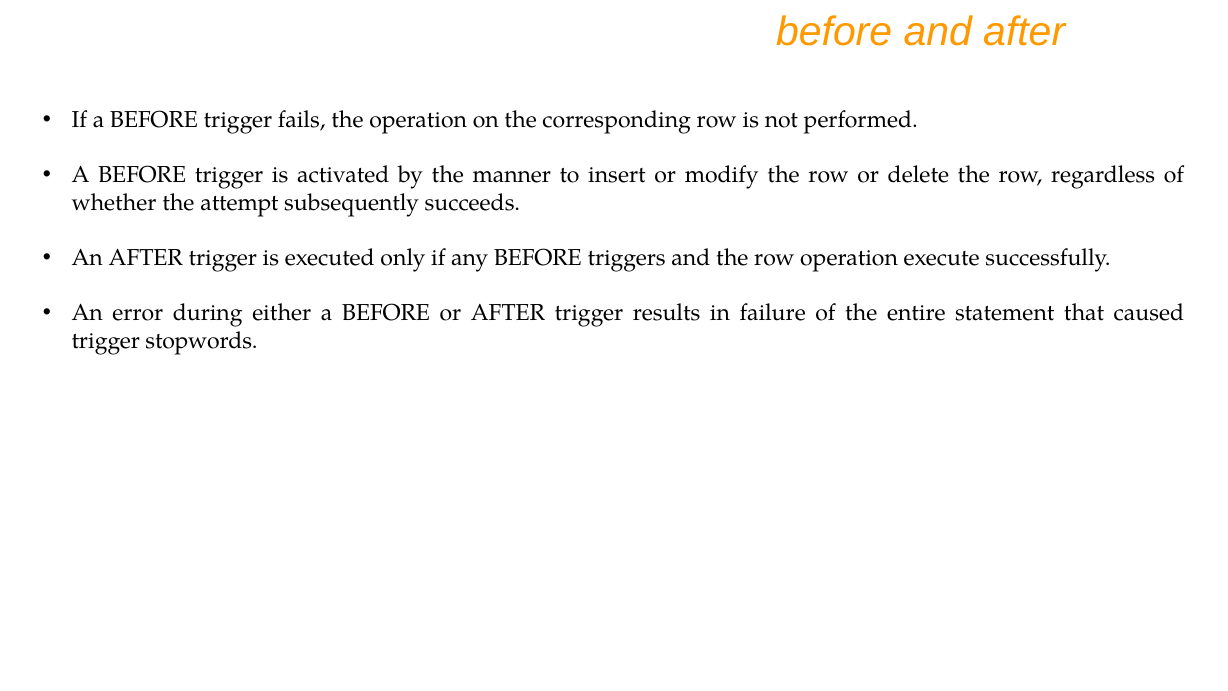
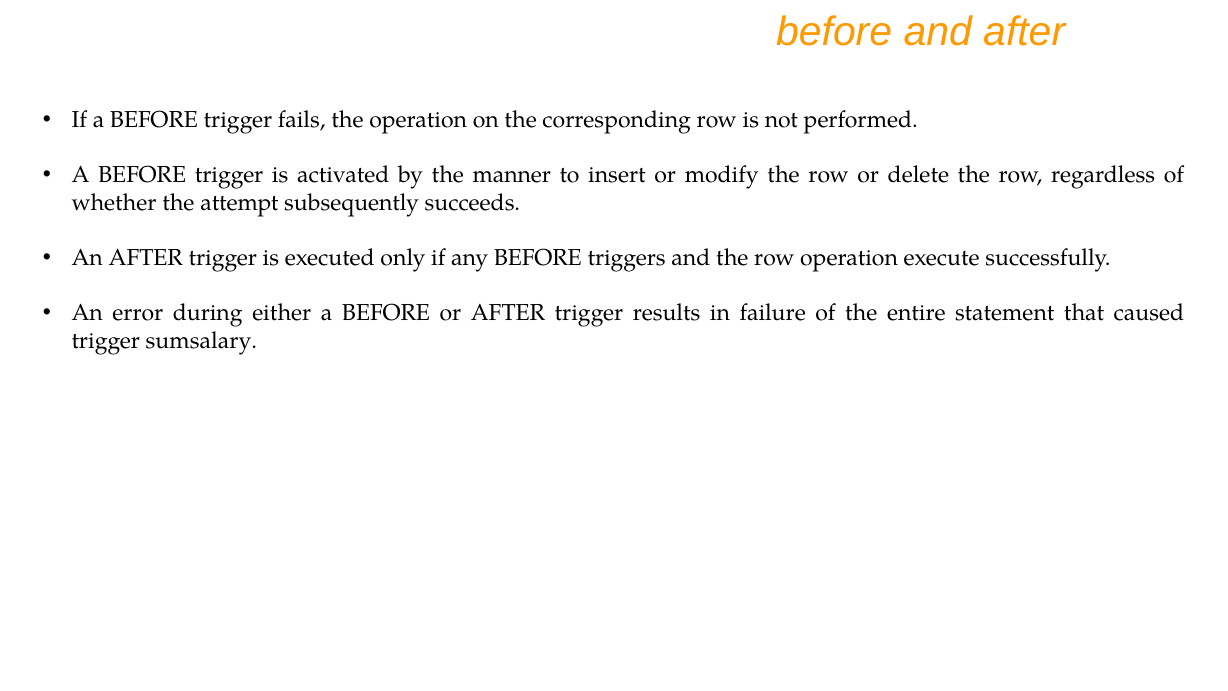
stopwords: stopwords -> sumsalary
